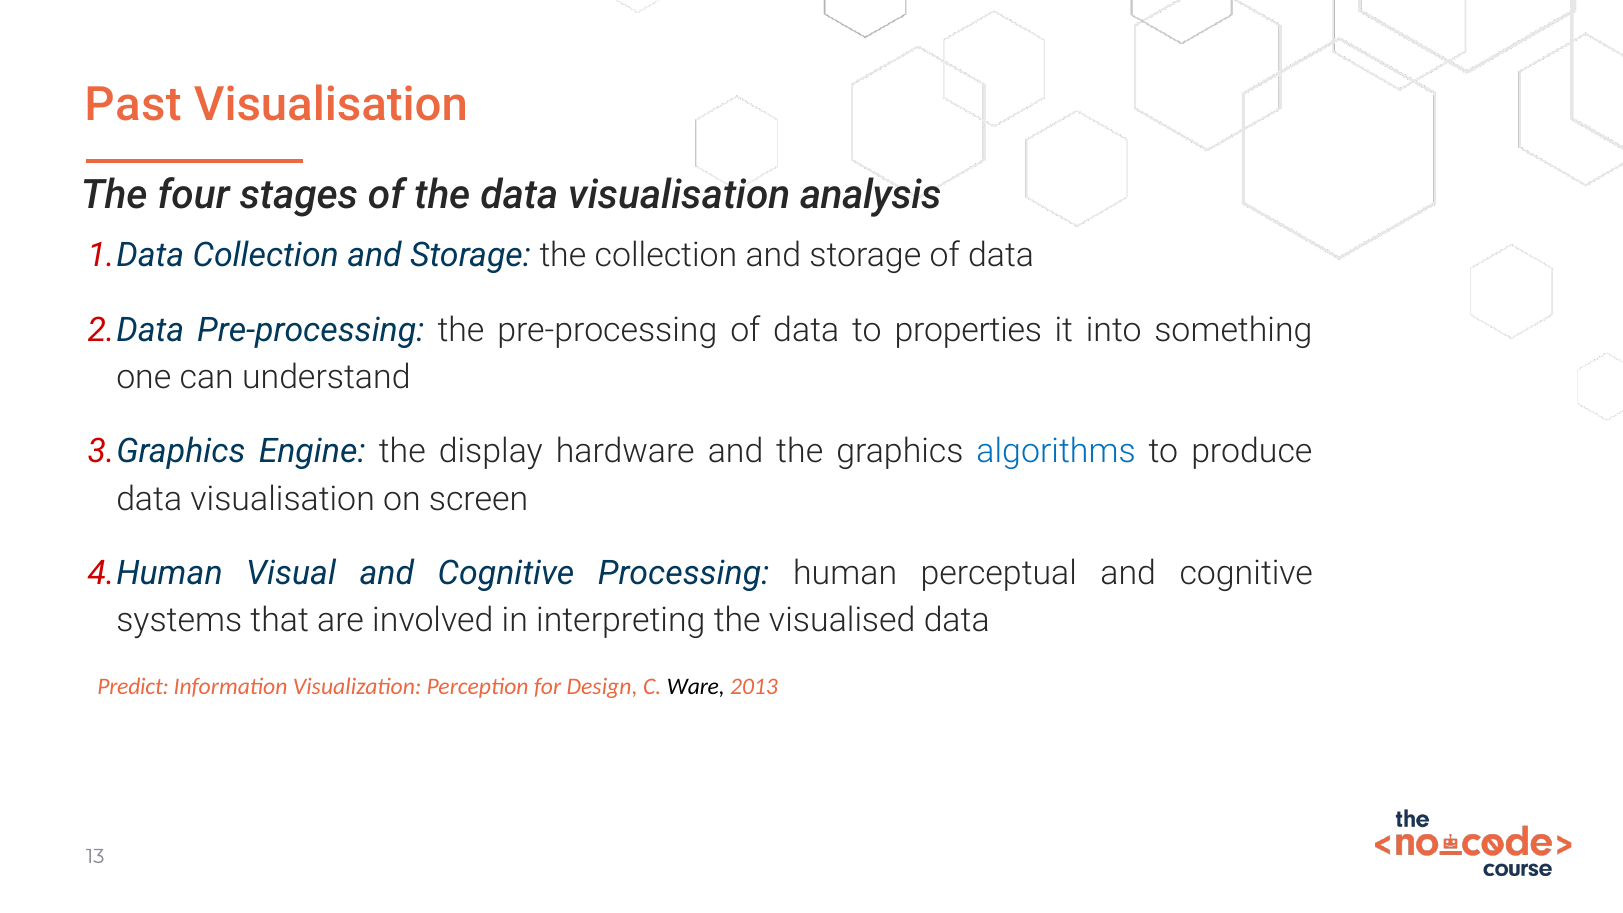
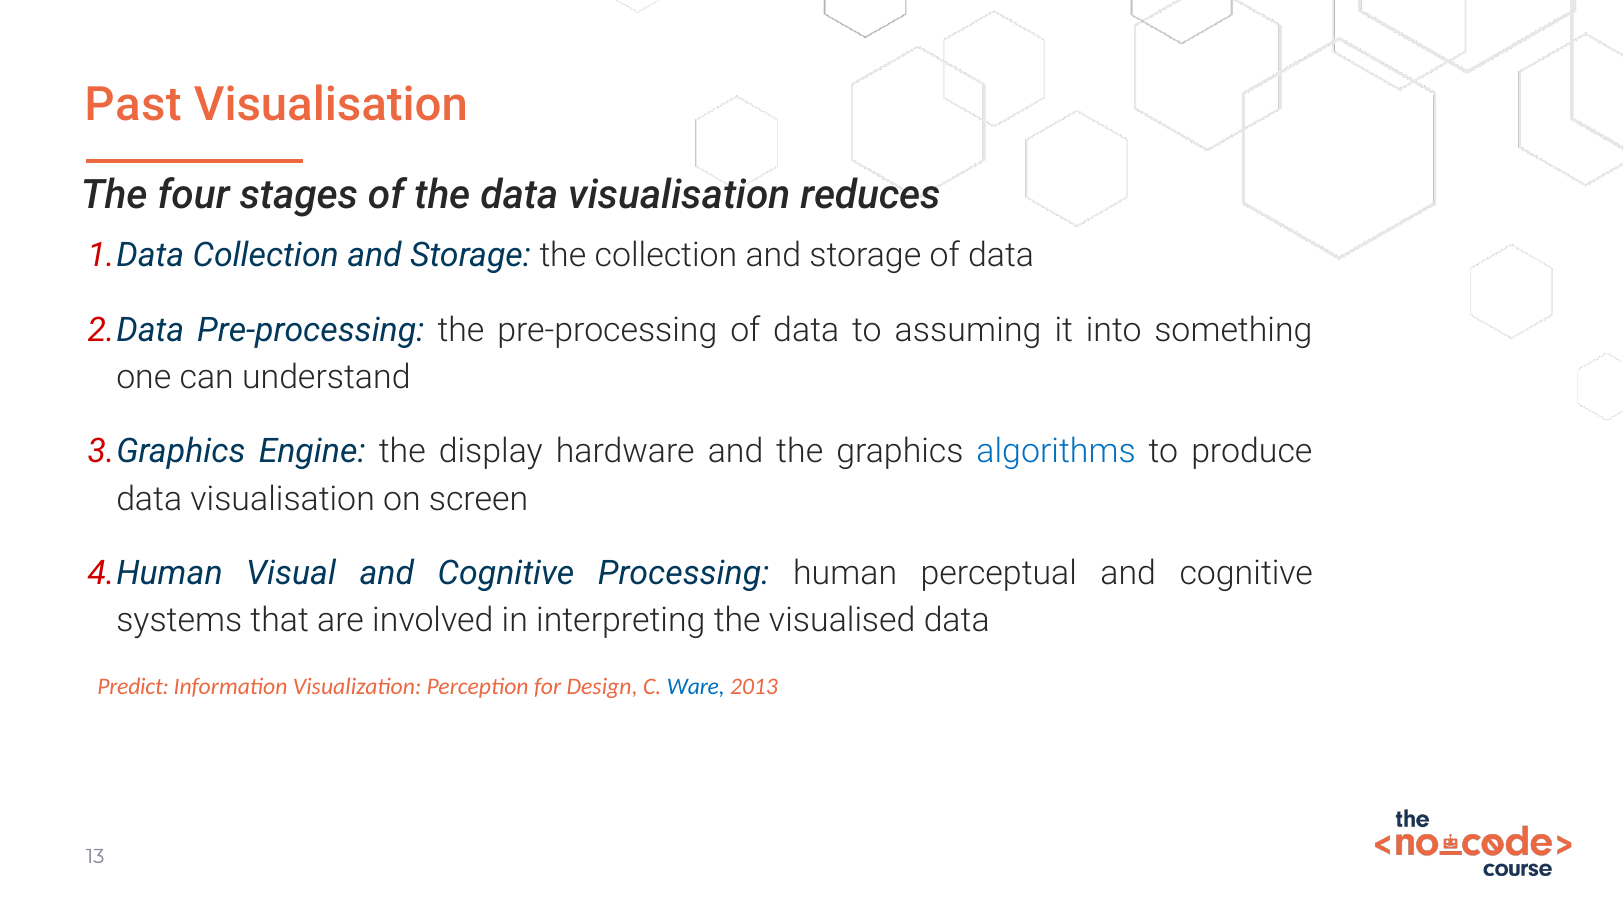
analysis: analysis -> reduces
properties: properties -> assuming
Ware colour: black -> blue
